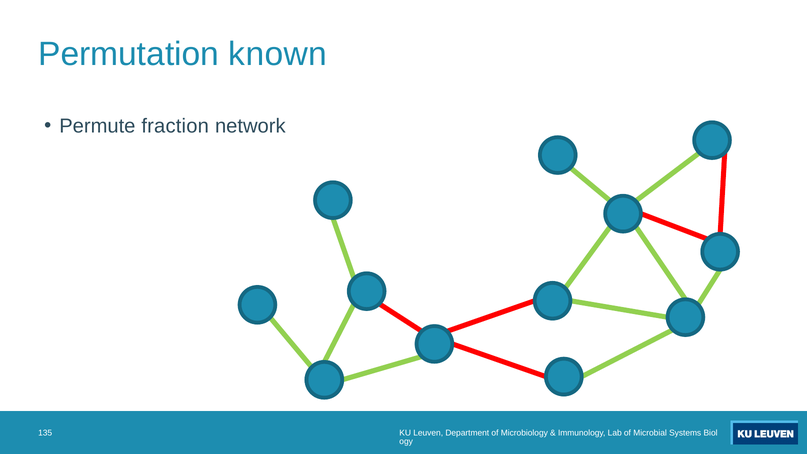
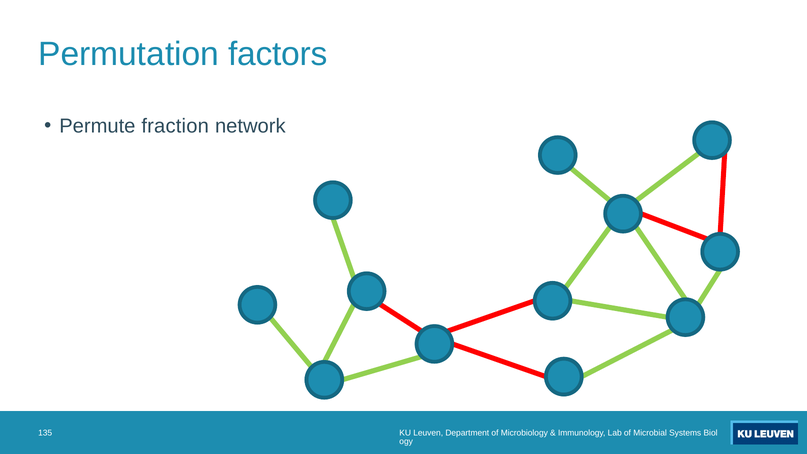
known: known -> factors
